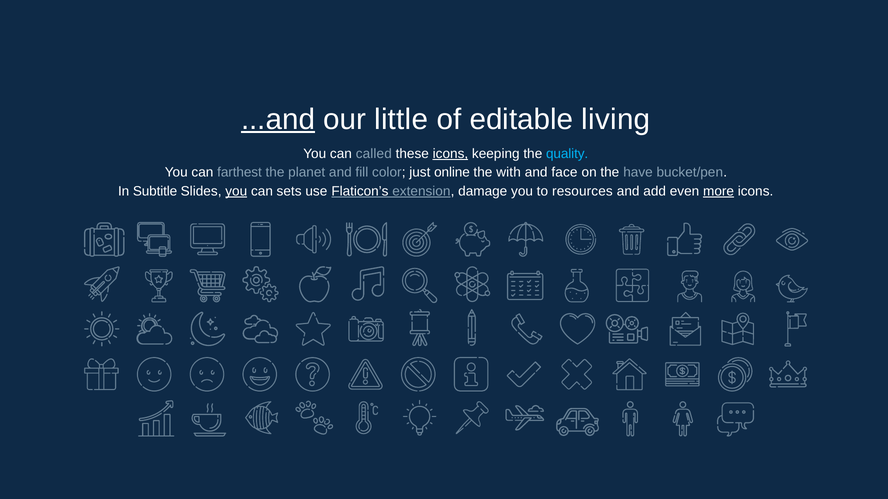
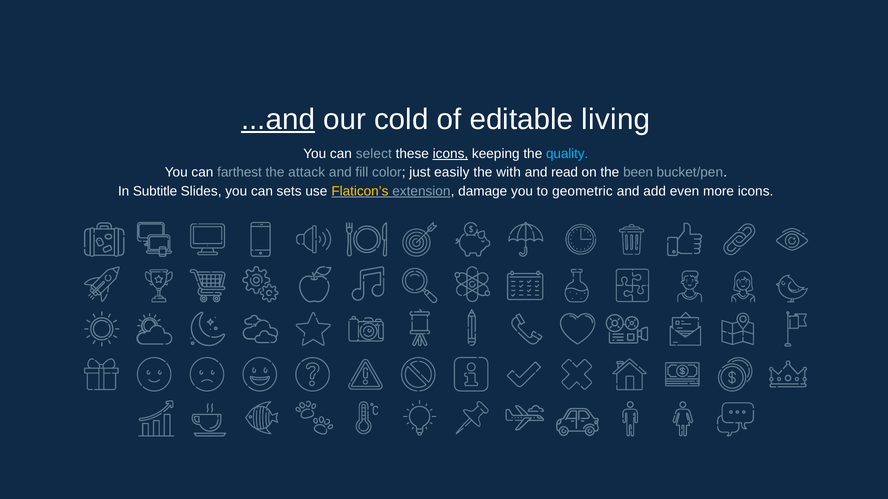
little: little -> cold
called: called -> select
planet: planet -> attack
online: online -> easily
face: face -> read
have: have -> been
you at (236, 191) underline: present -> none
Flaticon’s colour: white -> yellow
resources: resources -> geometric
more underline: present -> none
